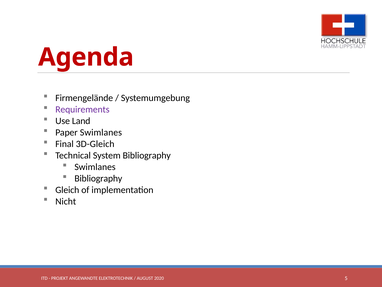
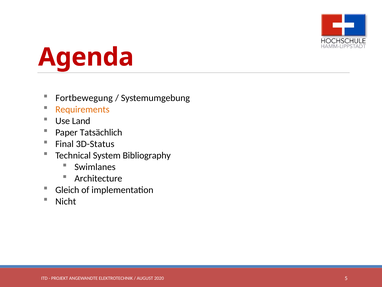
Firmengelände: Firmengelände -> Fortbewegung
Requirements colour: purple -> orange
Paper Swimlanes: Swimlanes -> Tatsächlich
3D-Gleich: 3D-Gleich -> 3D-Status
Bibliography at (98, 178): Bibliography -> Architecture
